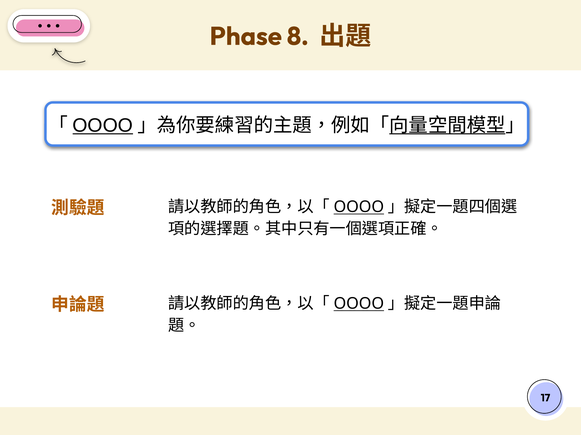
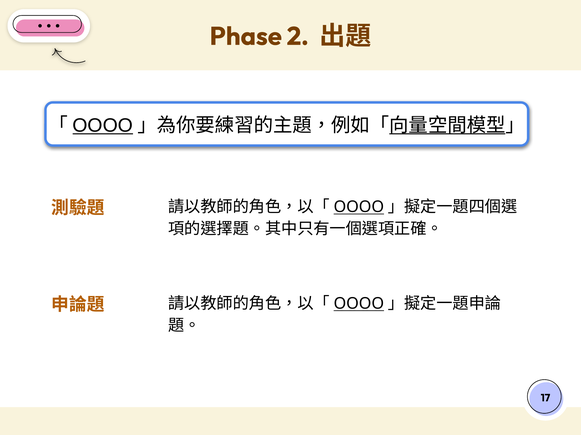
8: 8 -> 2
